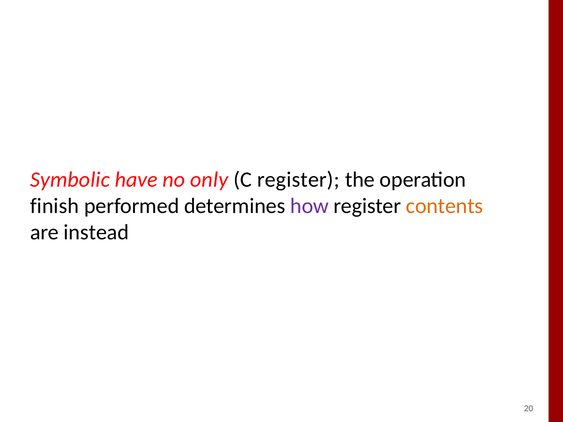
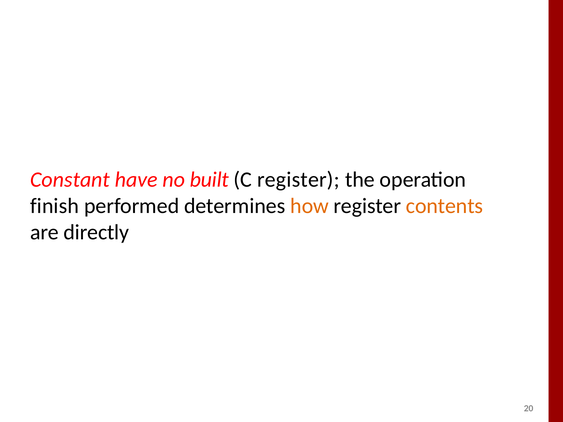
Symbolic: Symbolic -> Constant
only: only -> built
how colour: purple -> orange
instead: instead -> directly
